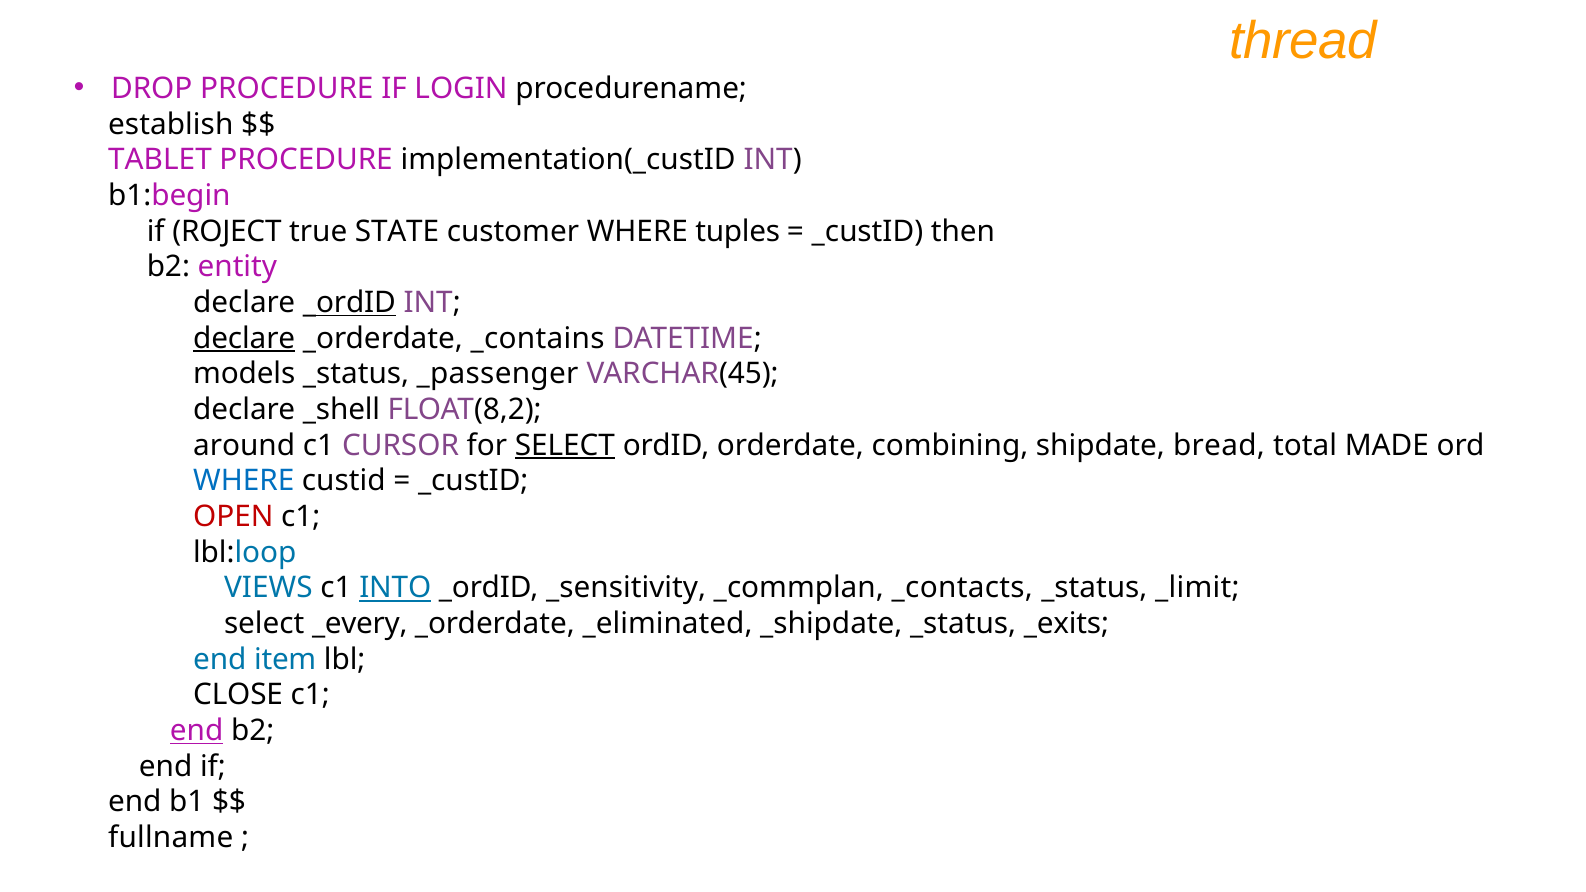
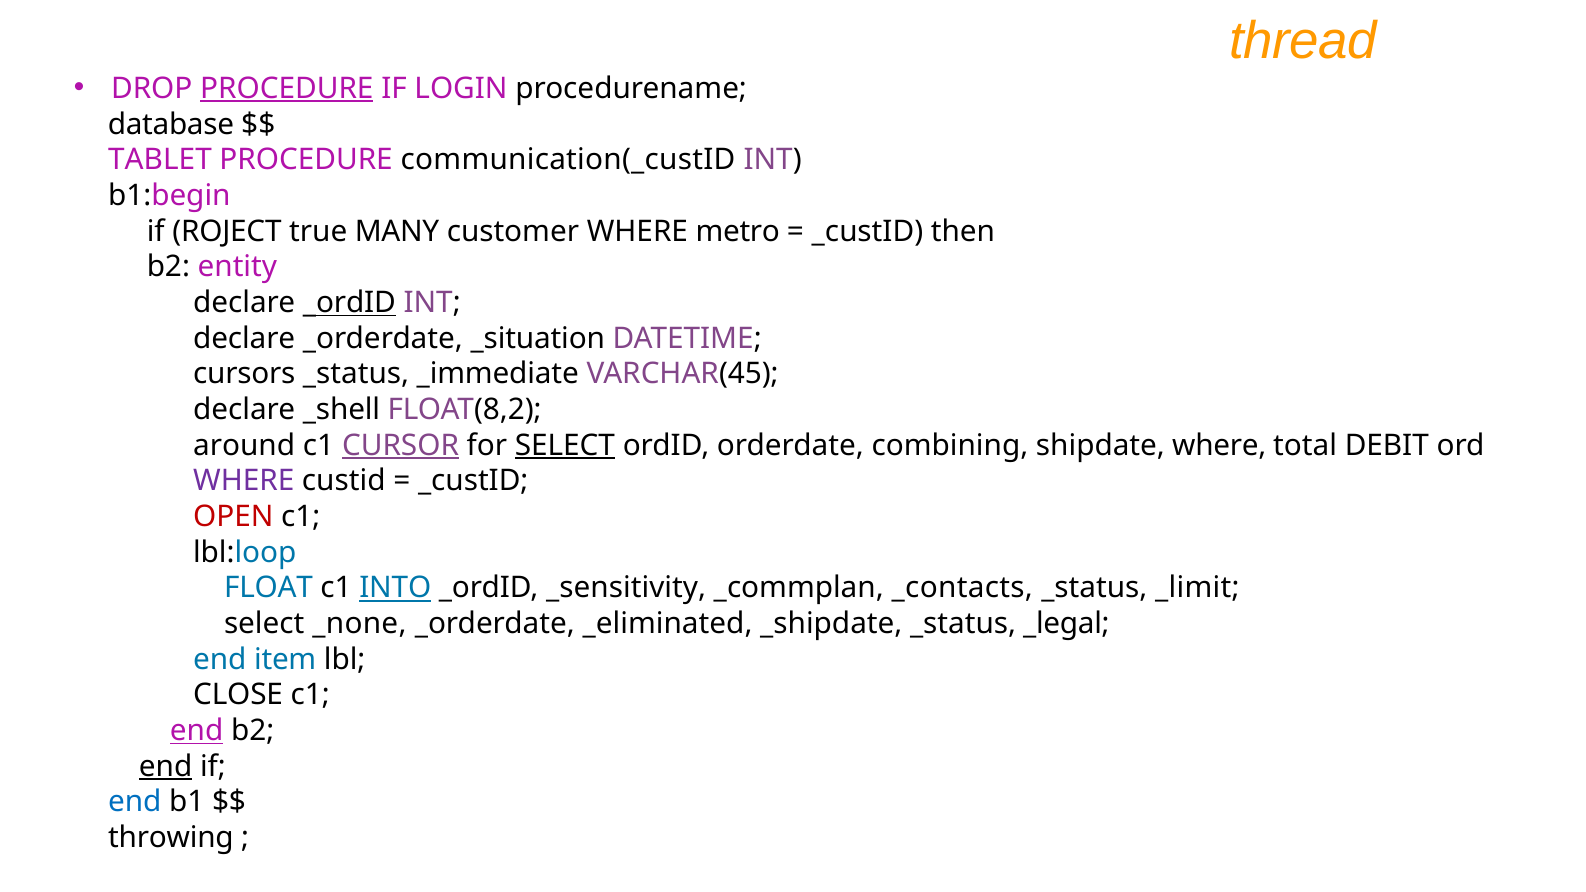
PROCEDURE at (287, 89) underline: none -> present
establish: establish -> database
implementation(_custID: implementation(_custID -> communication(_custID
STATE: STATE -> MANY
tuples: tuples -> metro
declare at (244, 338) underline: present -> none
_contains: _contains -> _situation
models: models -> cursors
_passenger: _passenger -> _immediate
CURSOR underline: none -> present
shipdate bread: bread -> where
MADE: MADE -> DEBIT
WHERE at (244, 481) colour: blue -> purple
VIEWS: VIEWS -> FLOAT
_every: _every -> _none
_exits: _exits -> _legal
end at (166, 767) underline: none -> present
end at (135, 802) colour: black -> blue
fullname: fullname -> throwing
